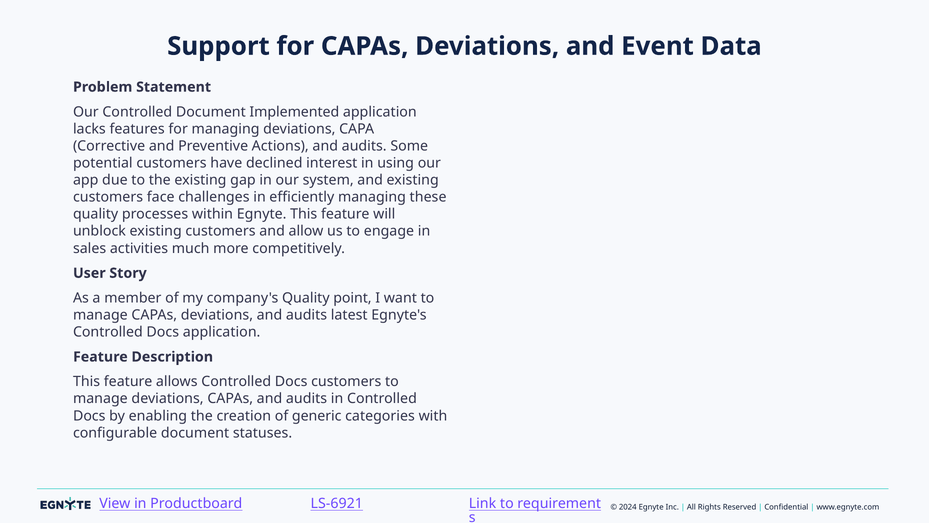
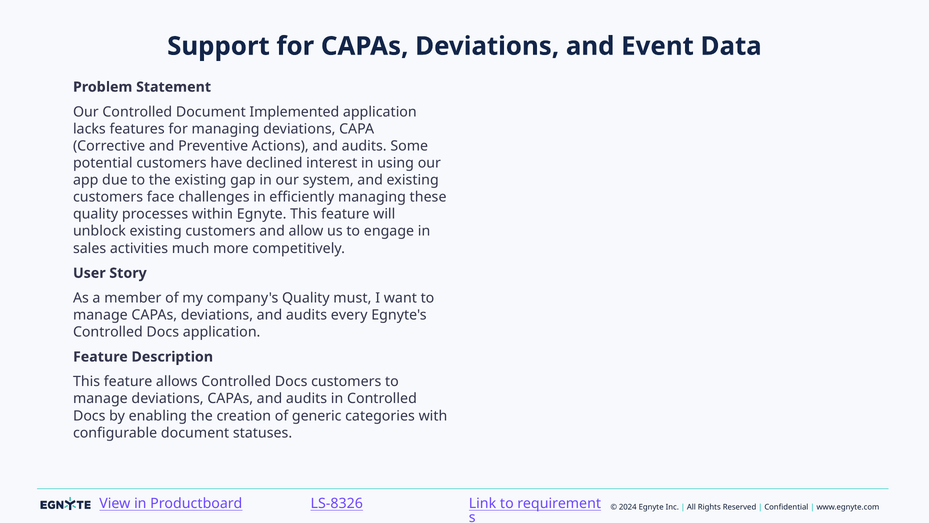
point: point -> must
latest: latest -> every
LS-6921: LS-6921 -> LS-8326
